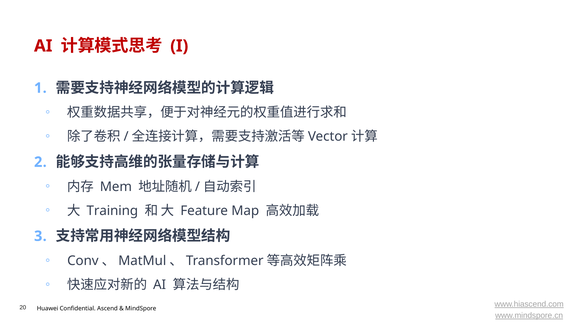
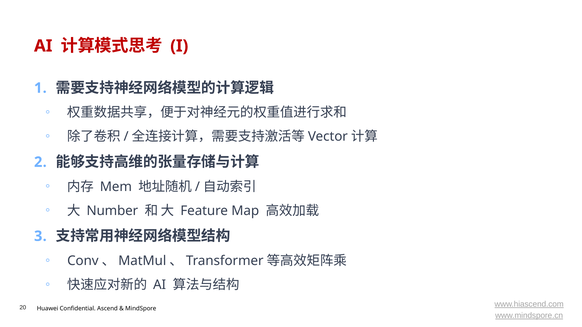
Training: Training -> Number
